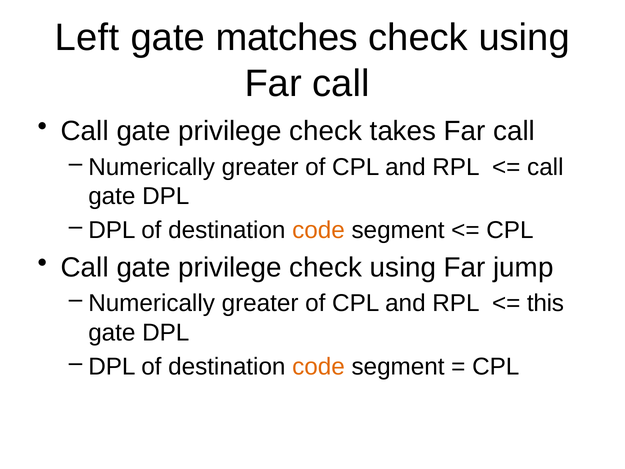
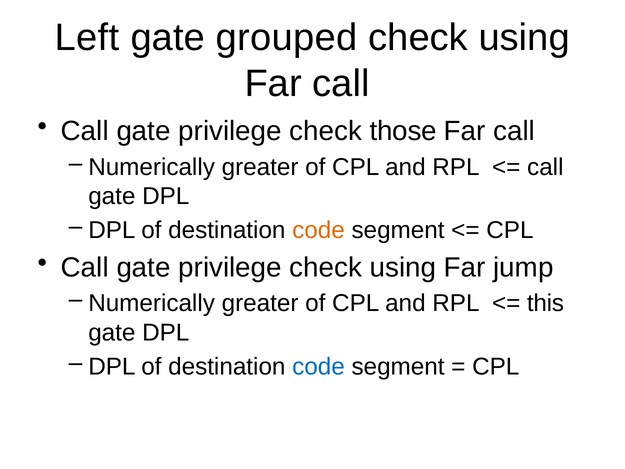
matches: matches -> grouped
takes: takes -> those
code at (319, 366) colour: orange -> blue
